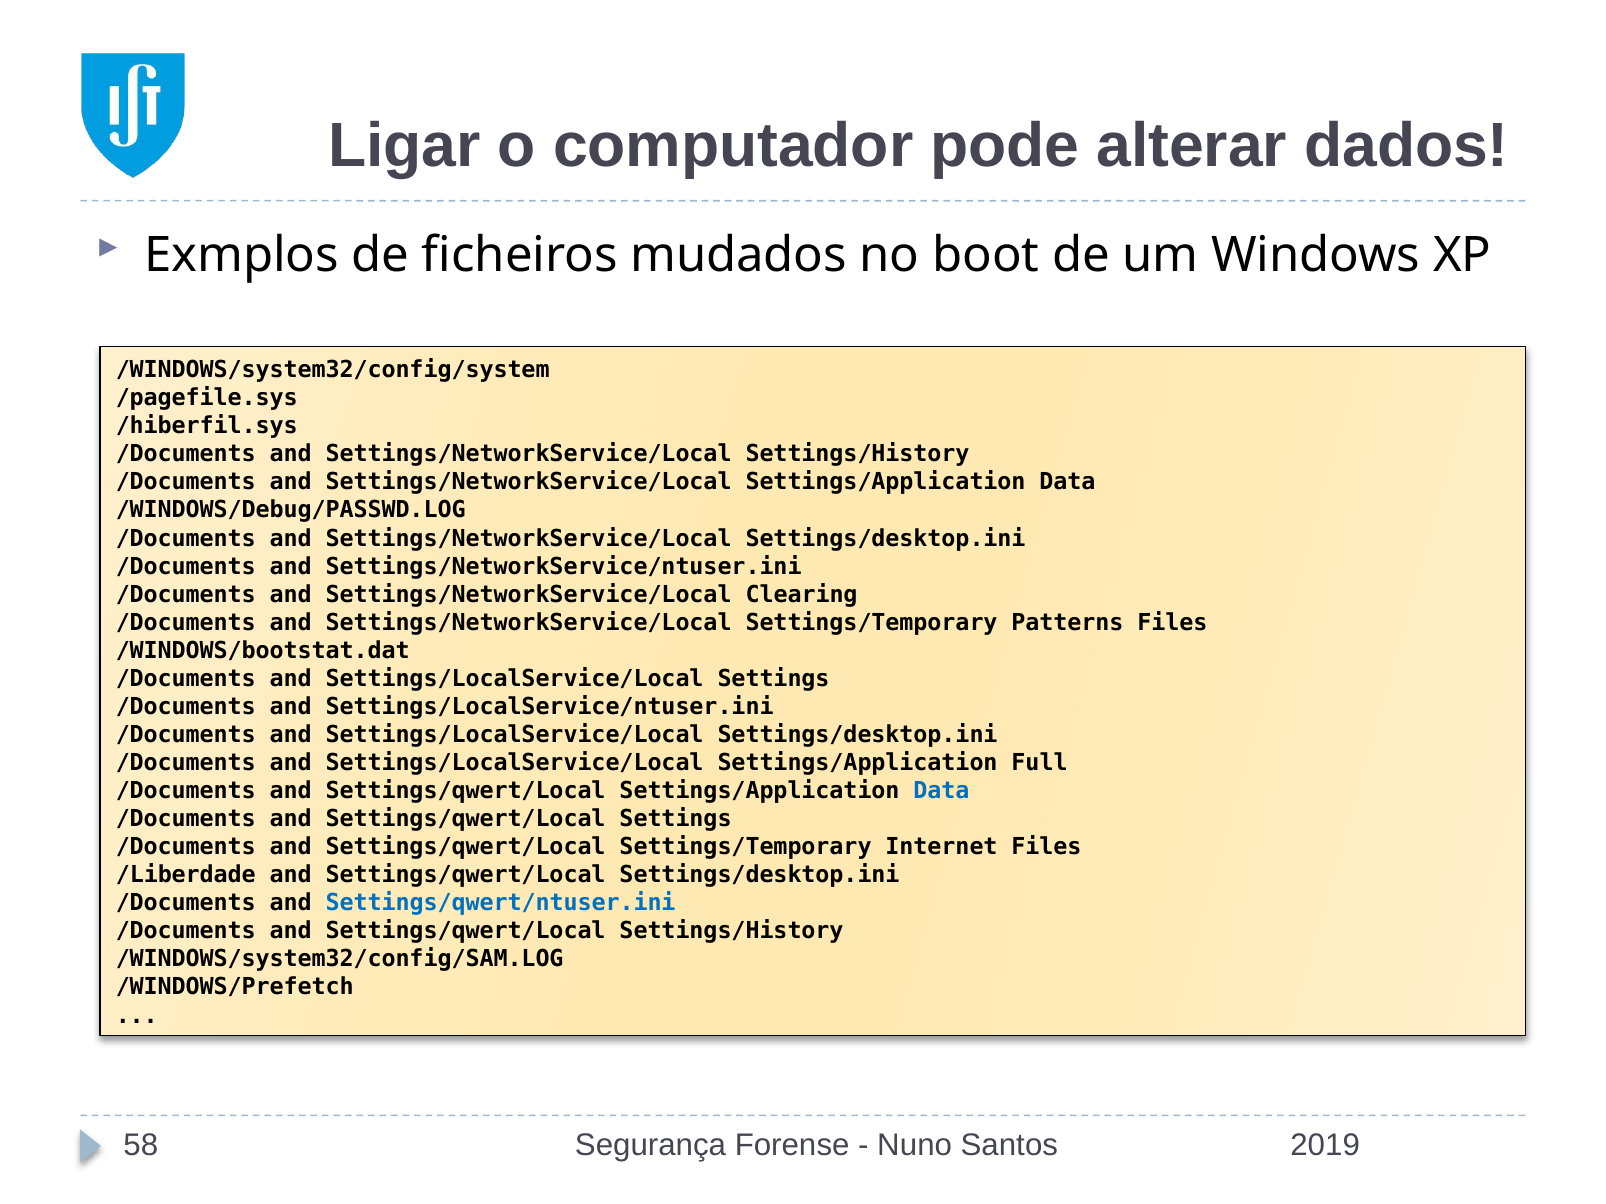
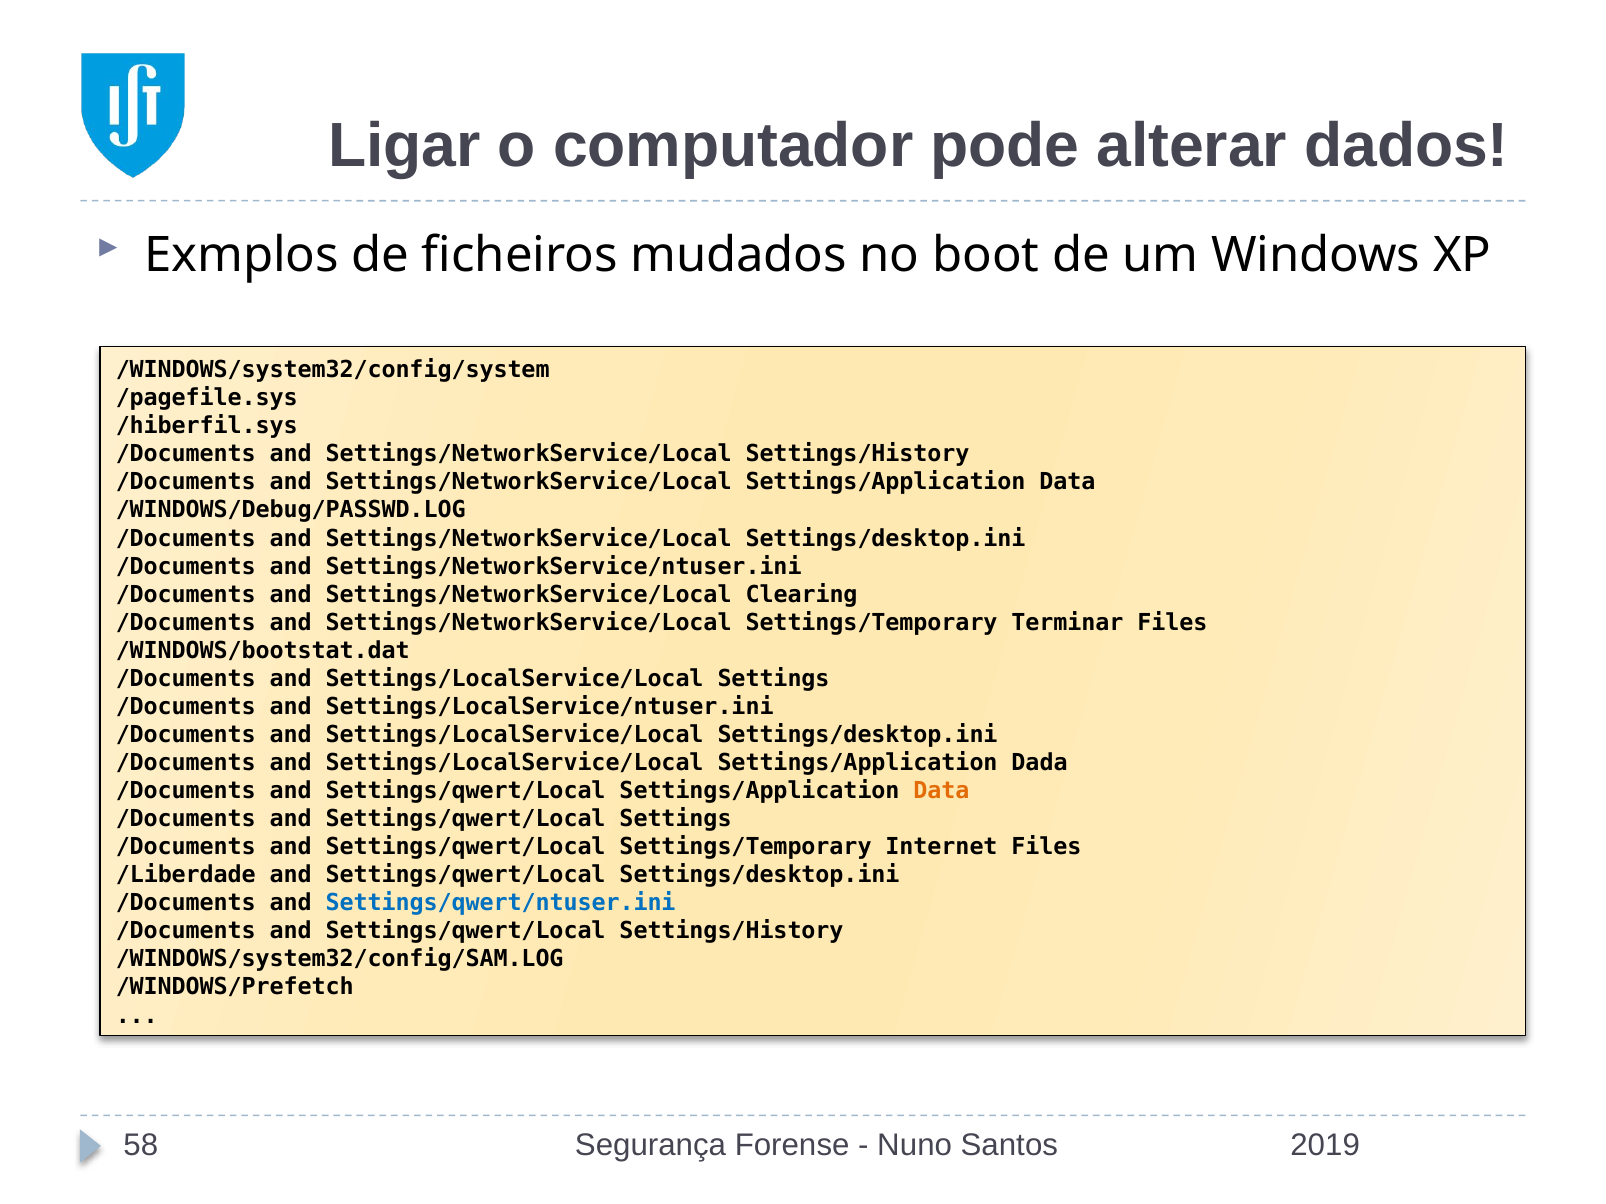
Patterns: Patterns -> Terminar
Full: Full -> Dada
Data at (942, 791) colour: blue -> orange
